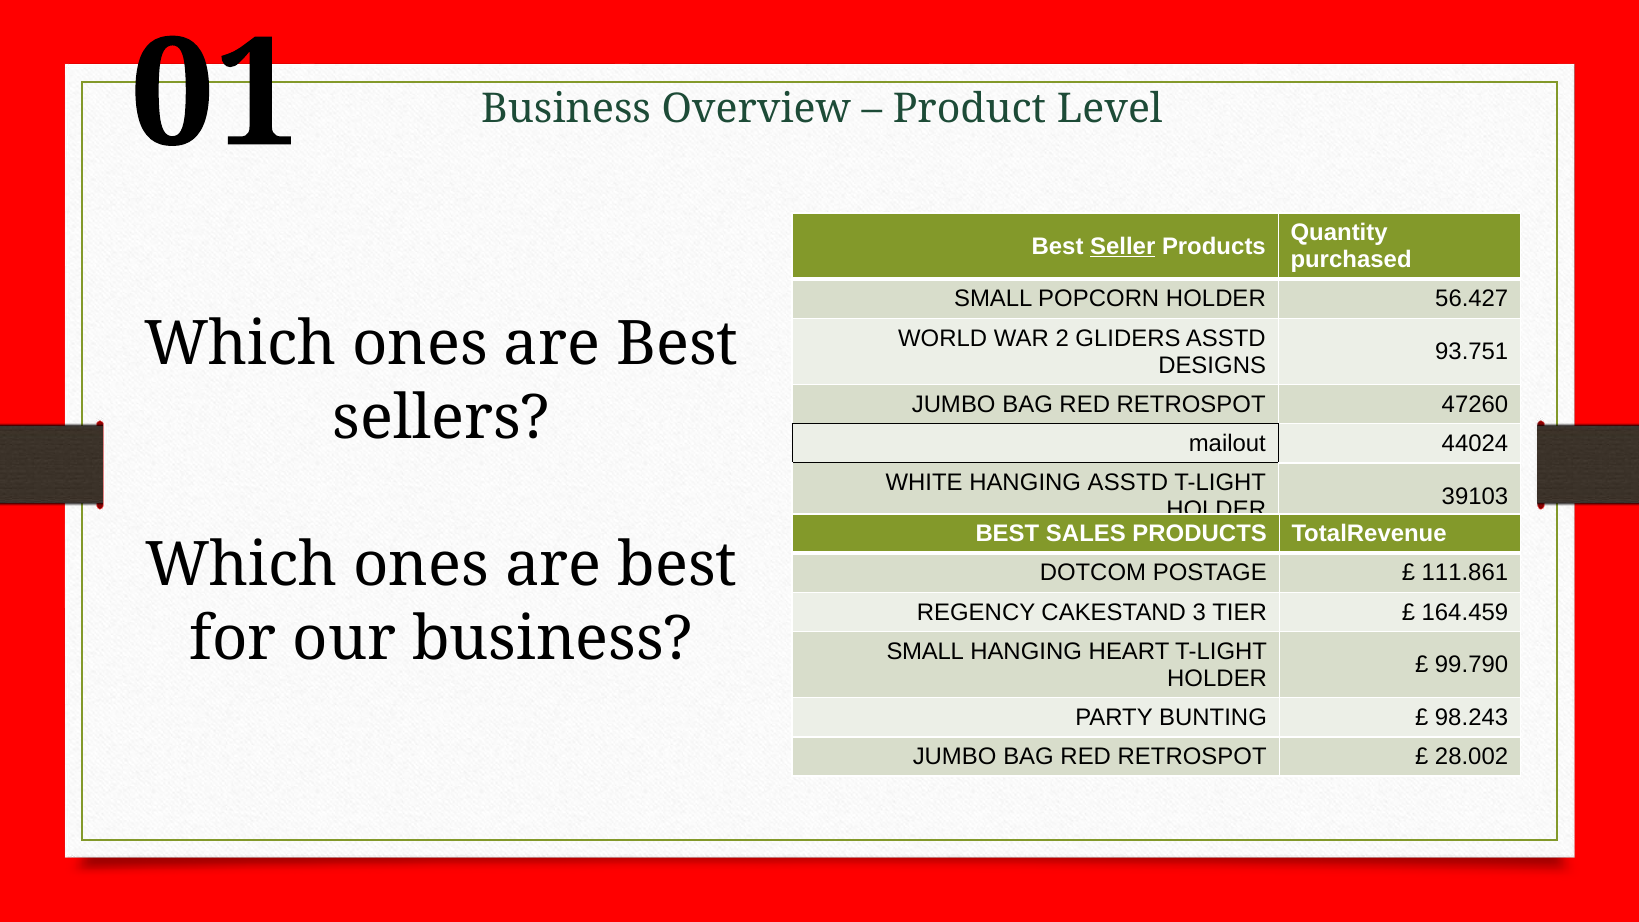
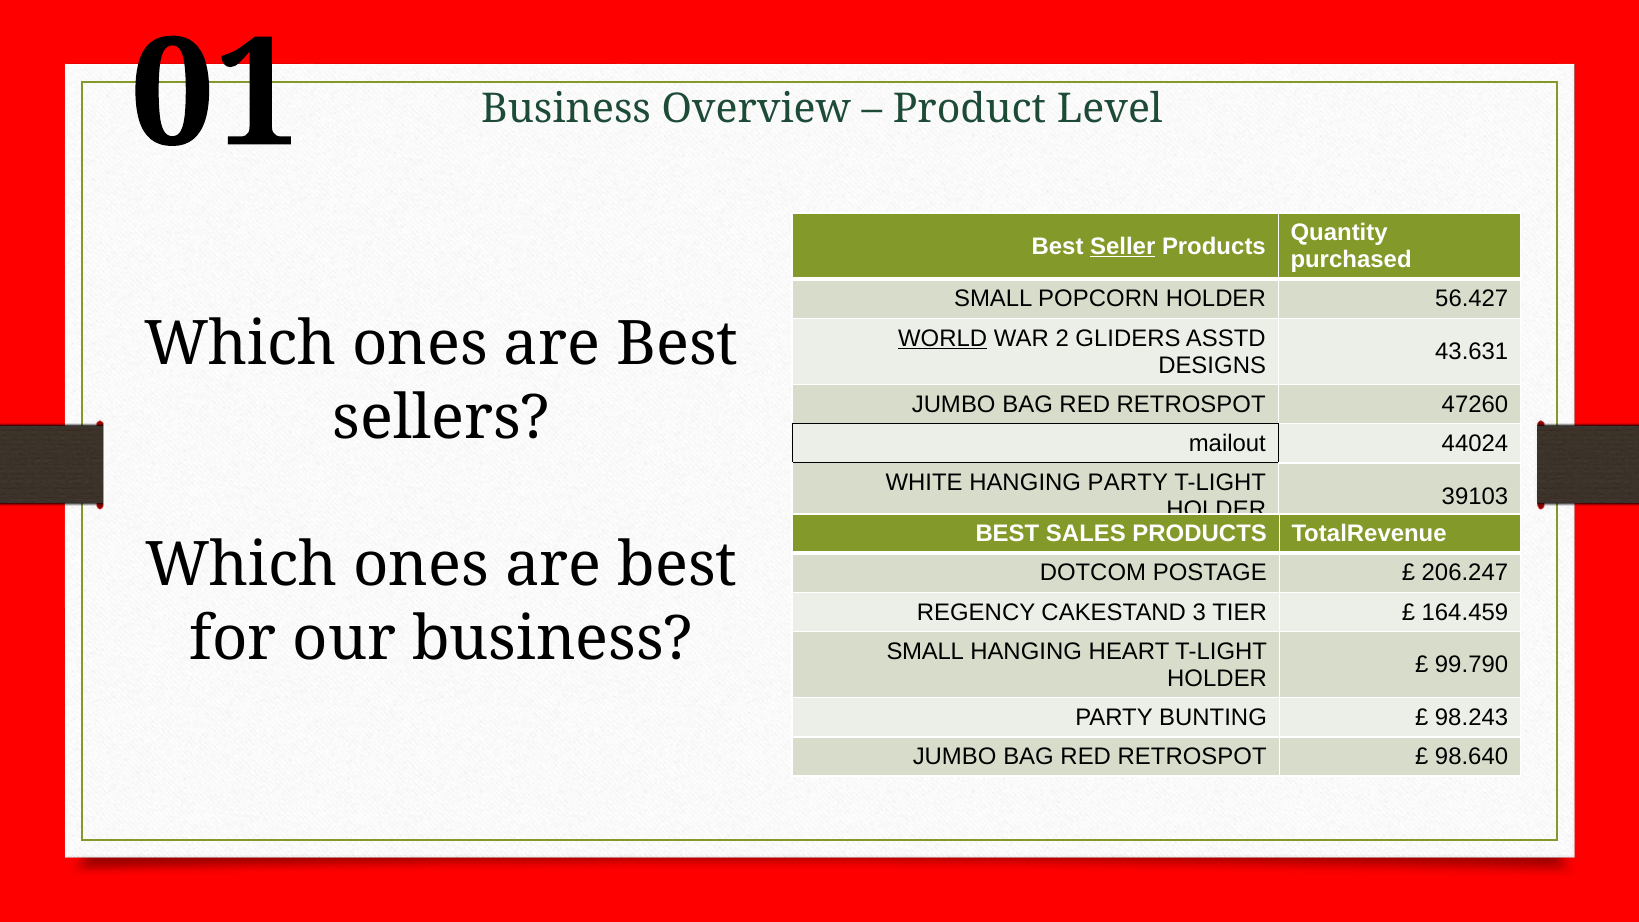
WORLD underline: none -> present
93.751: 93.751 -> 43.631
HANGING ASSTD: ASSTD -> PARTY
111.861: 111.861 -> 206.247
28.002: 28.002 -> 98.640
